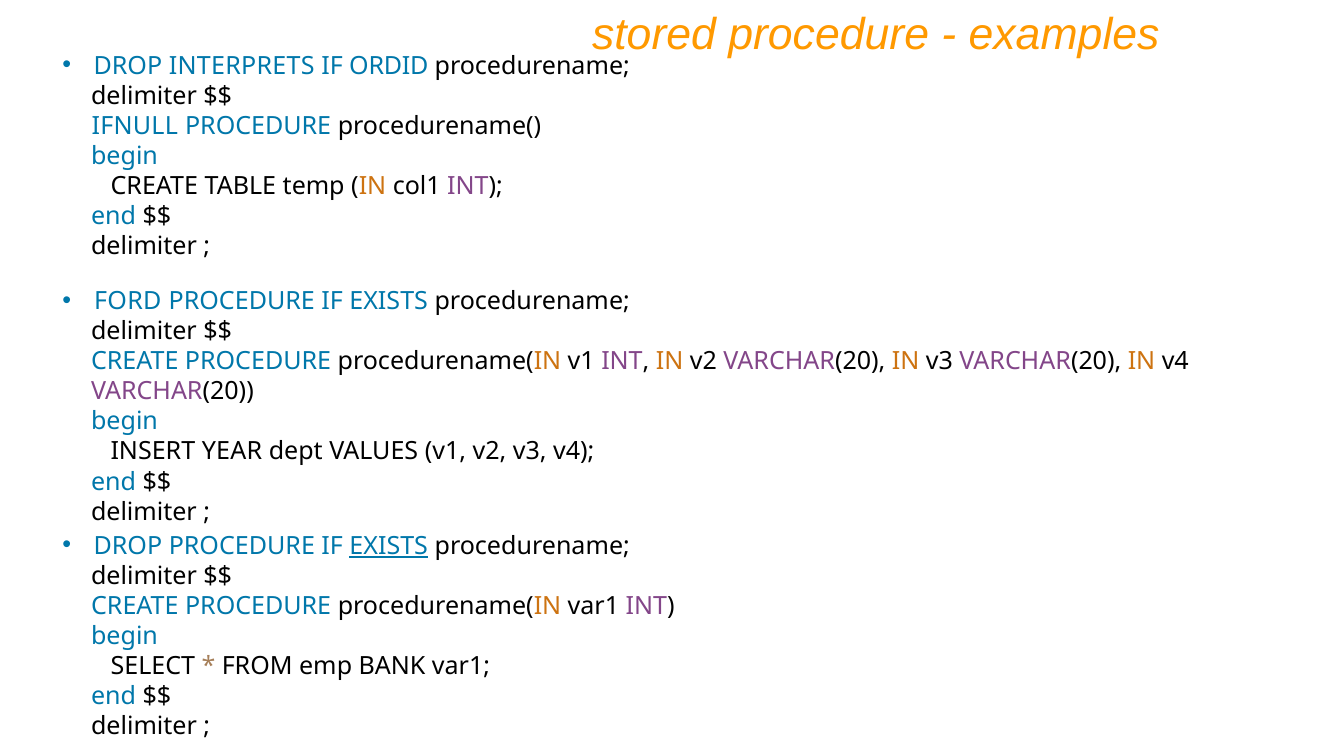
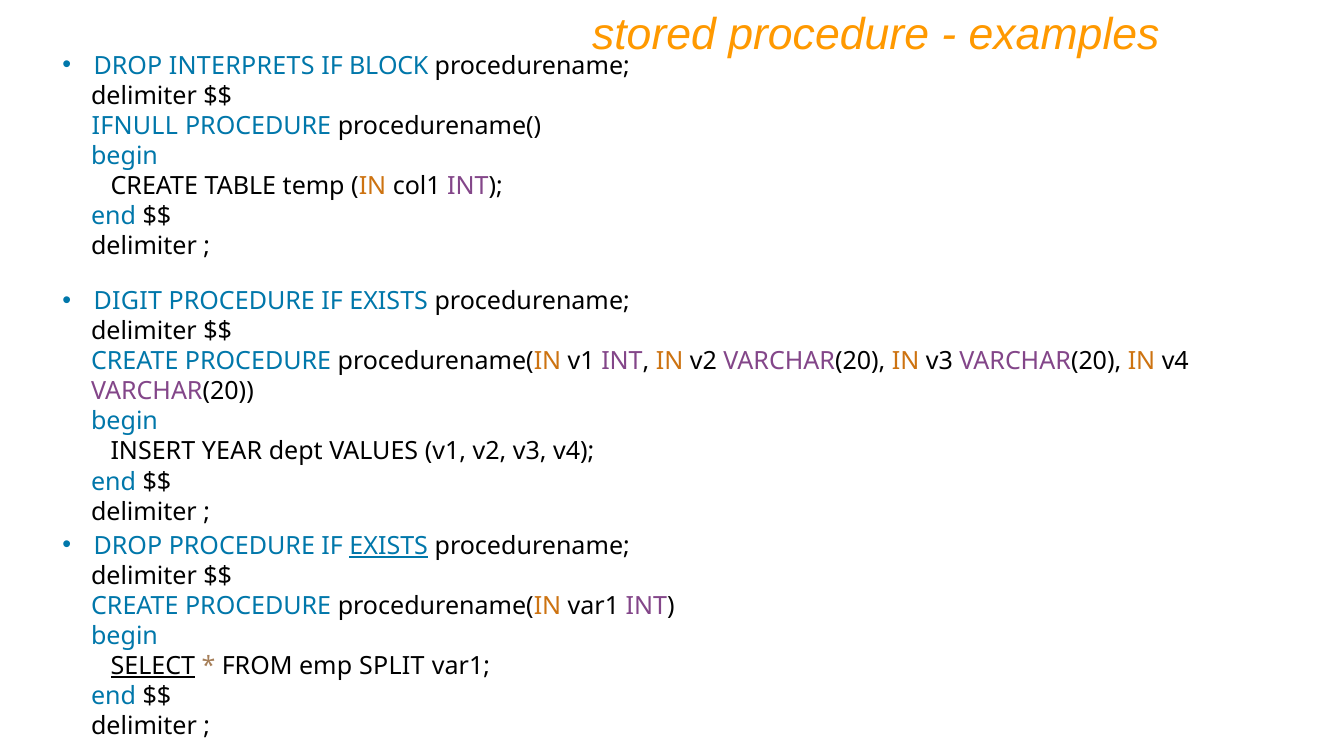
ORDID: ORDID -> BLOCK
FORD: FORD -> DIGIT
SELECT underline: none -> present
BANK: BANK -> SPLIT
